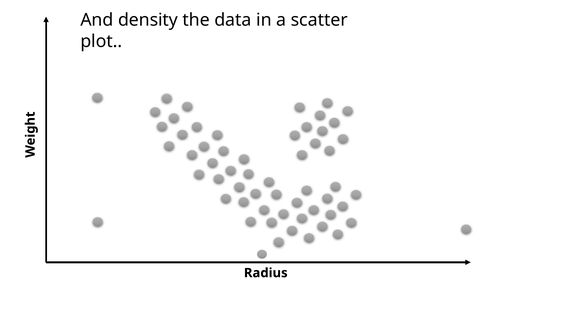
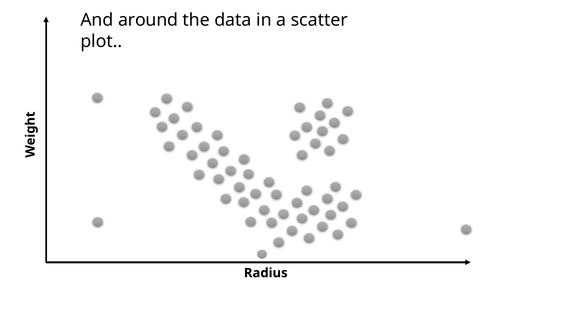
density: density -> around
